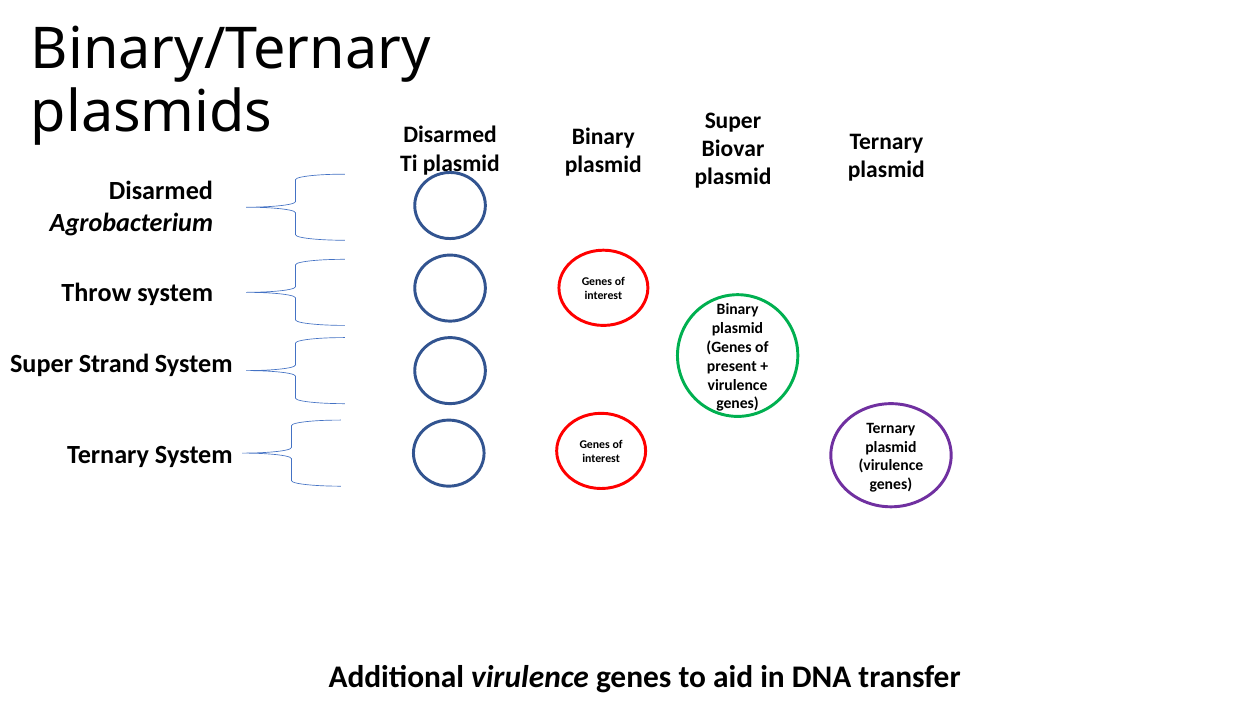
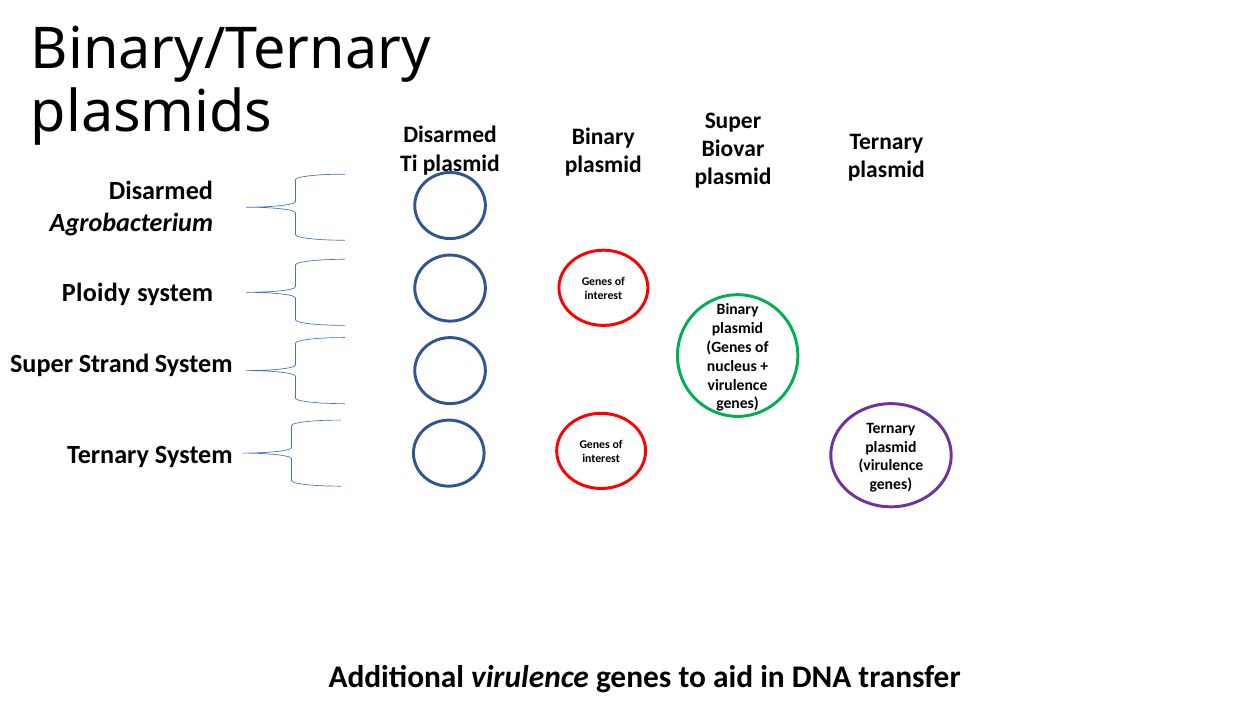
Throw: Throw -> Ploidy
present: present -> nucleus
